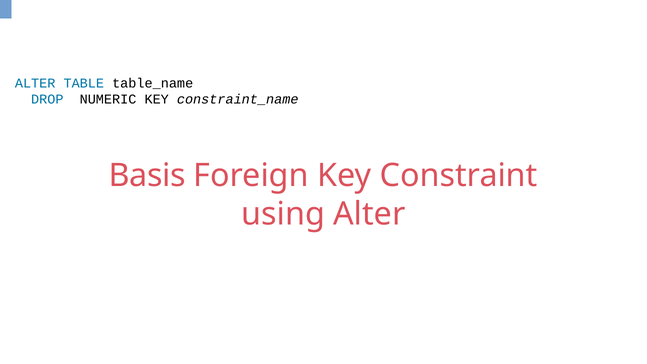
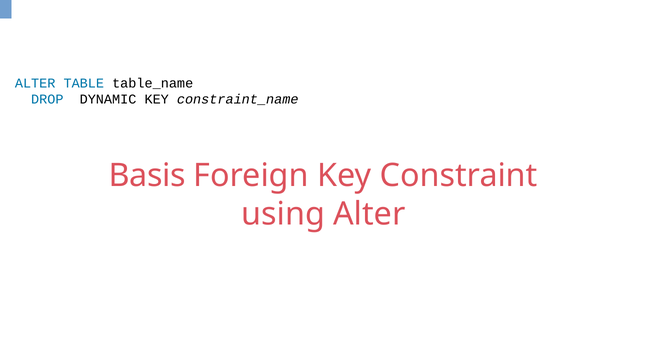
NUMERIC: NUMERIC -> DYNAMIC
